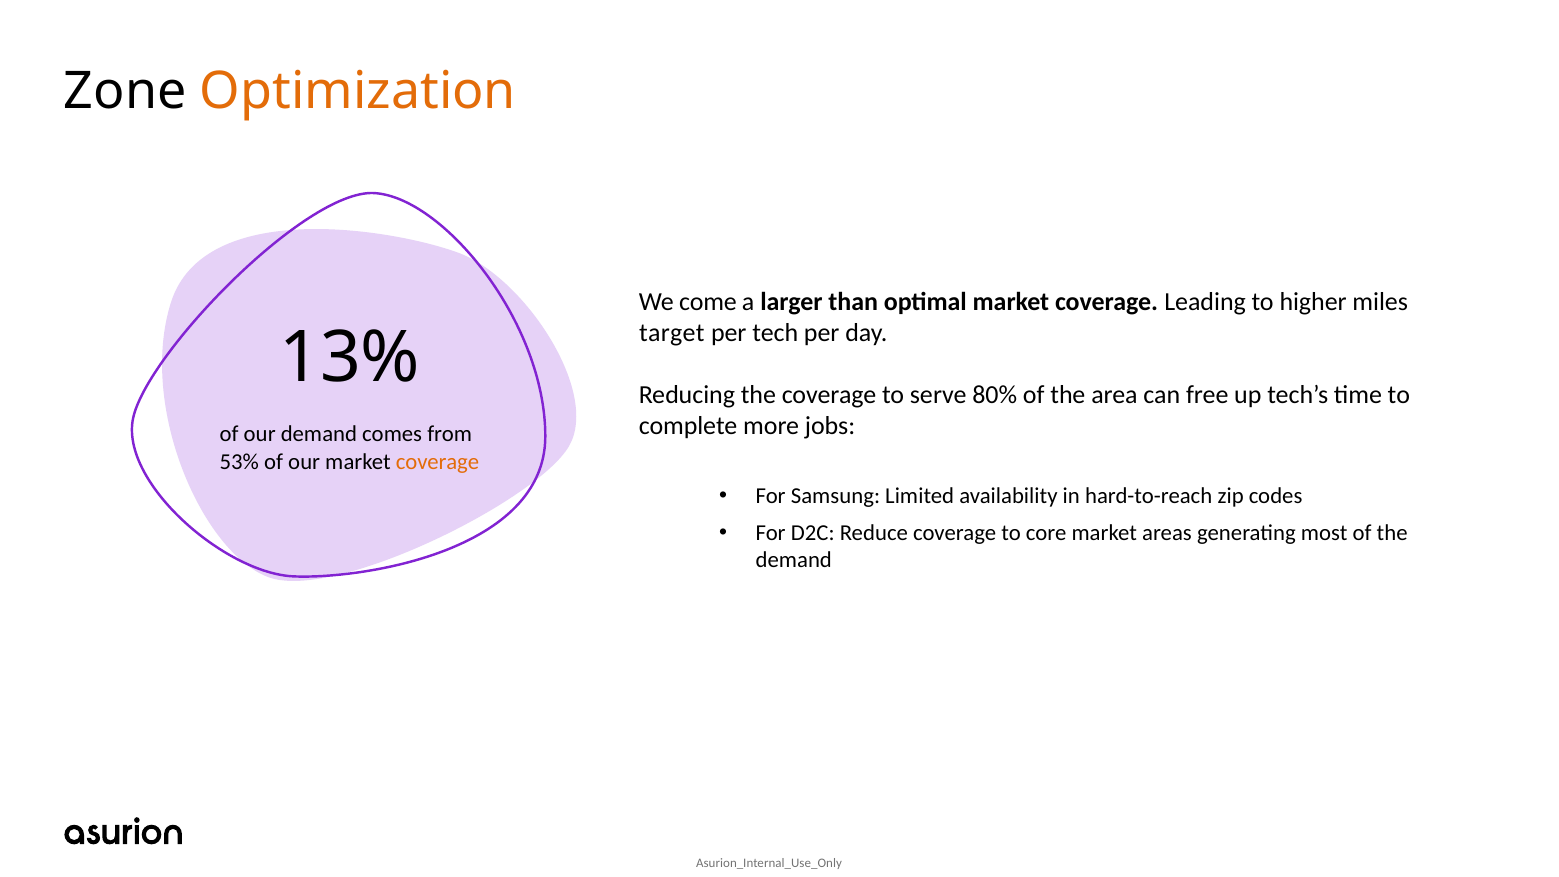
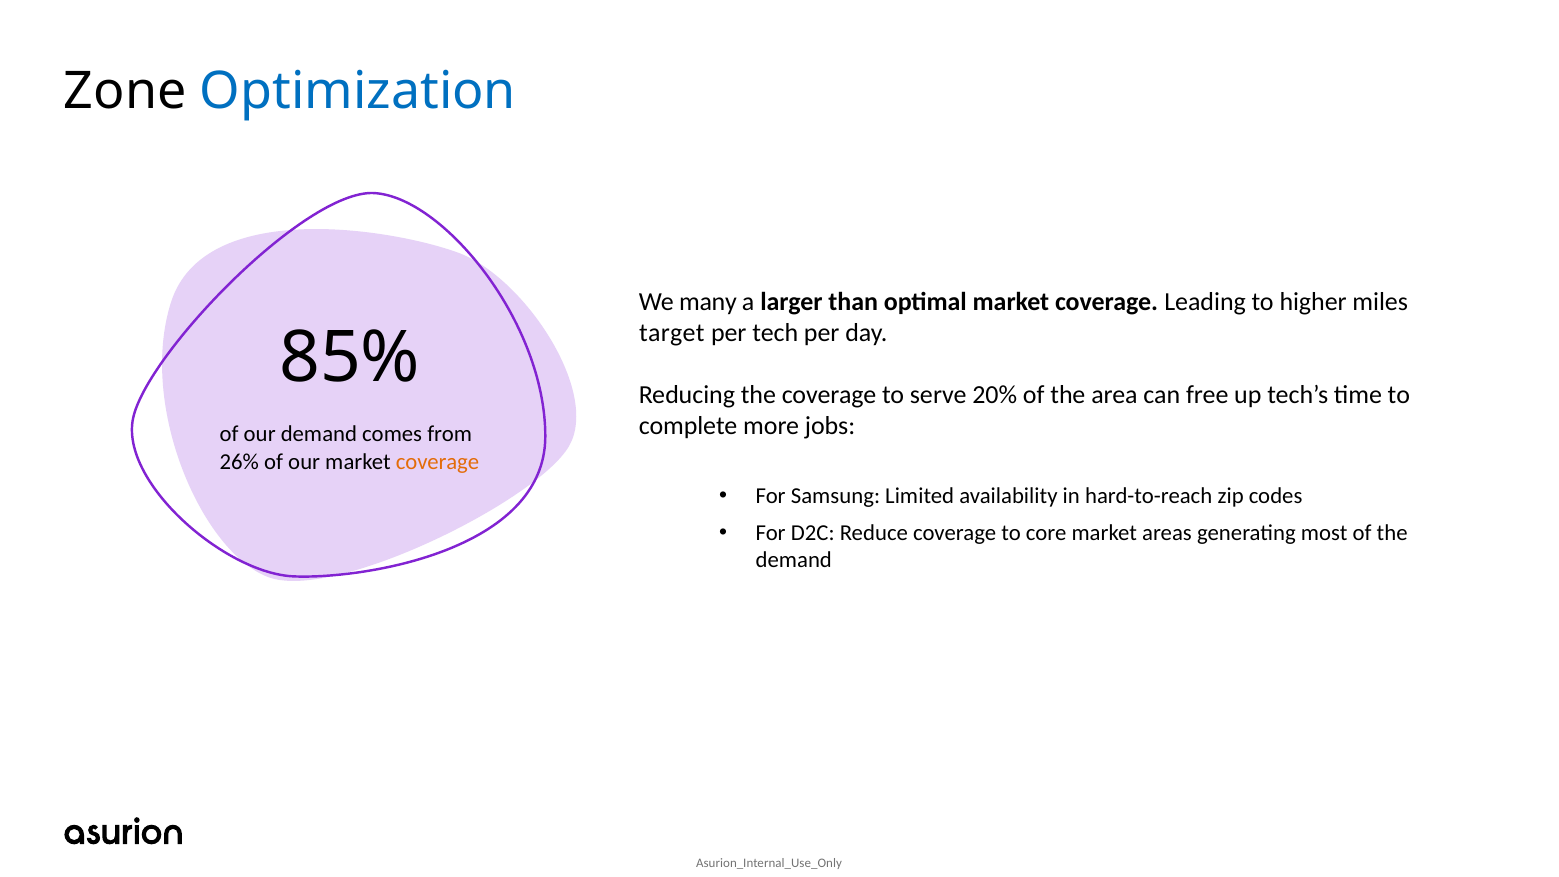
Optimization colour: orange -> blue
come: come -> many
13%: 13% -> 85%
80%: 80% -> 20%
53%: 53% -> 26%
